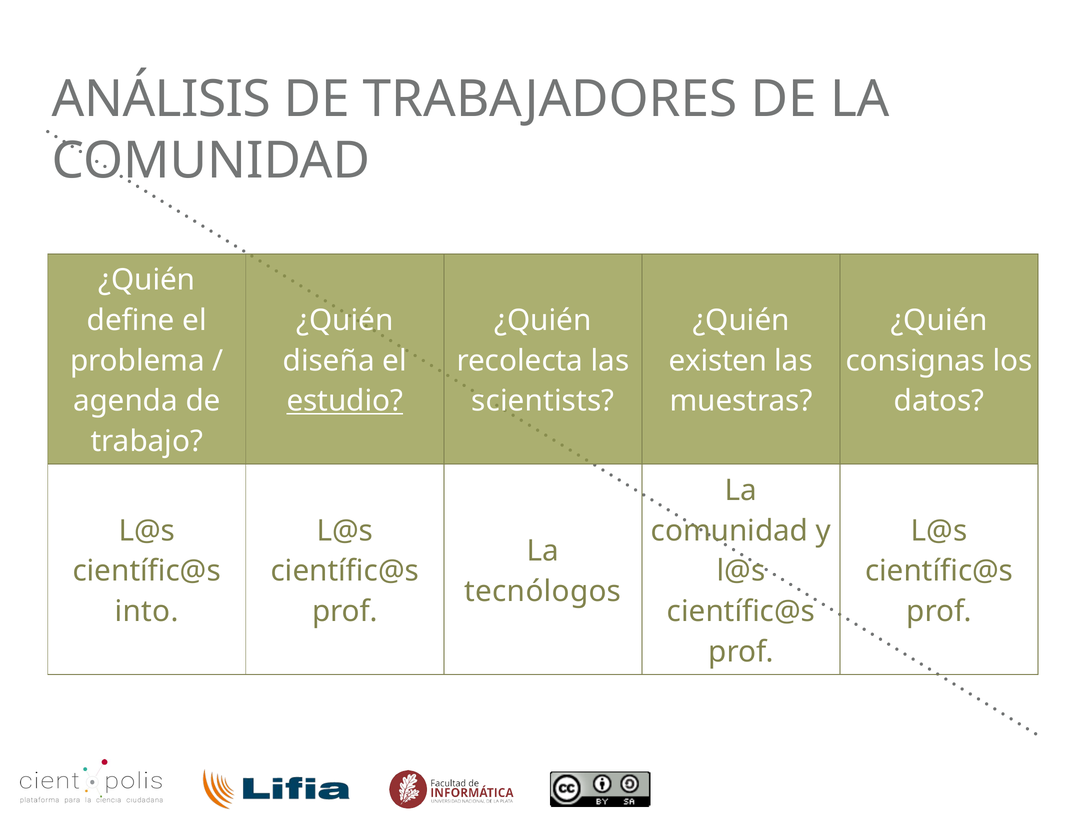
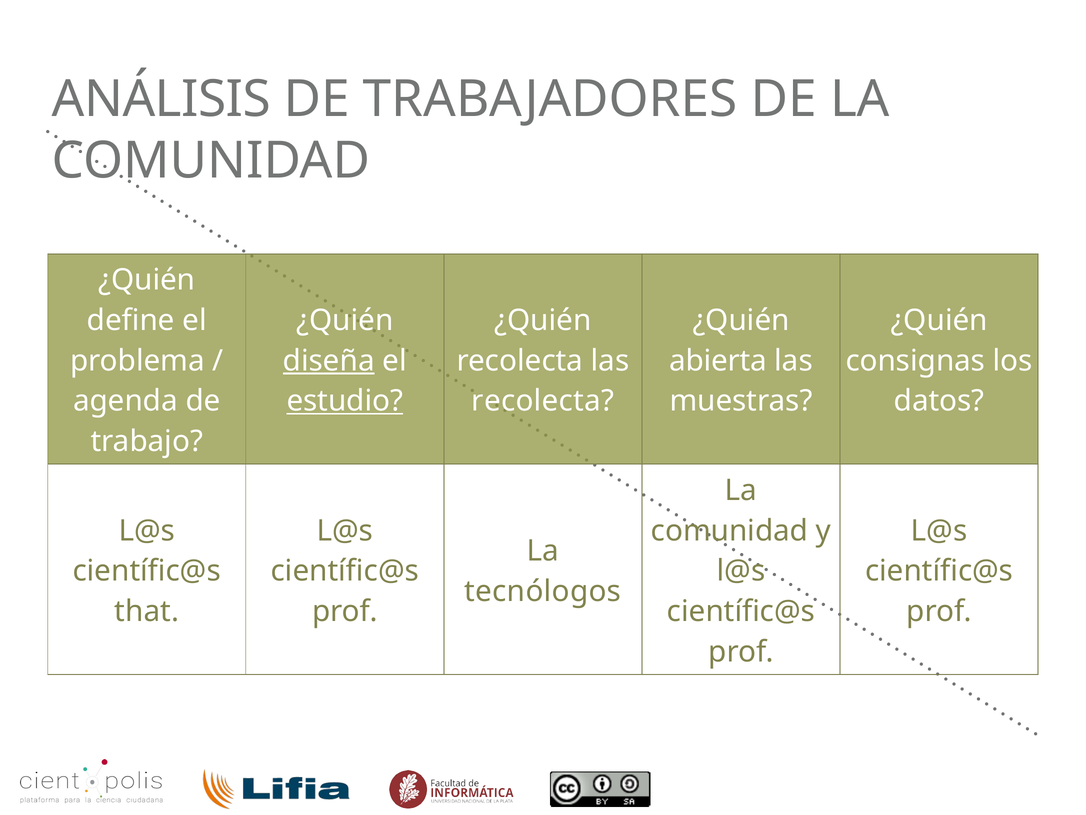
diseña underline: none -> present
existen: existen -> abierta
scientists at (543, 401): scientists -> recolecta
into: into -> that
